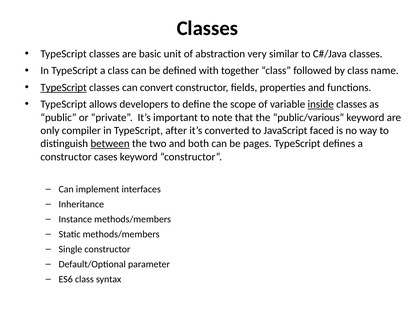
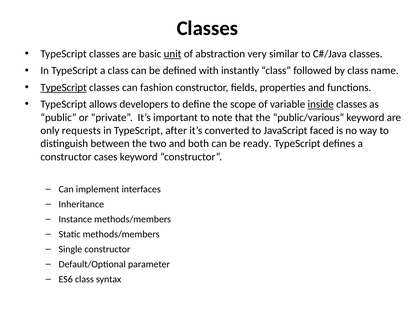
unit underline: none -> present
together: together -> instantly
convert: convert -> fashion
compiler: compiler -> requests
between underline: present -> none
pages: pages -> ready
